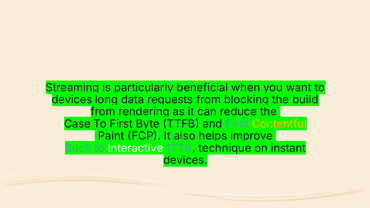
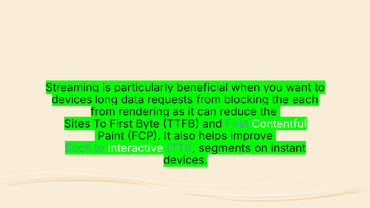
build: build -> each
Case: Case -> Sites
Contentful colour: yellow -> white
technique: technique -> segments
